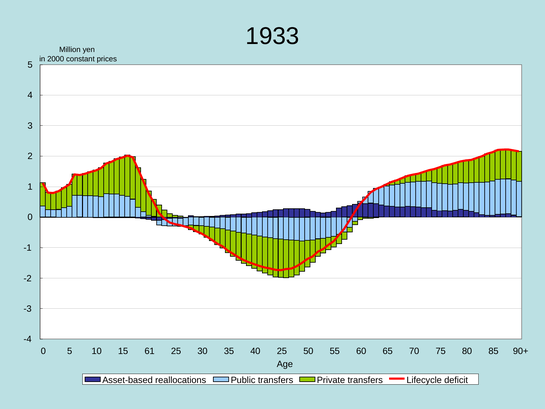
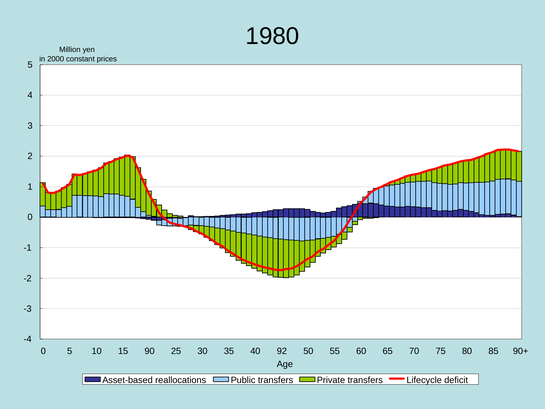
1933: 1933 -> 1980
61: 61 -> 90
40 25: 25 -> 92
